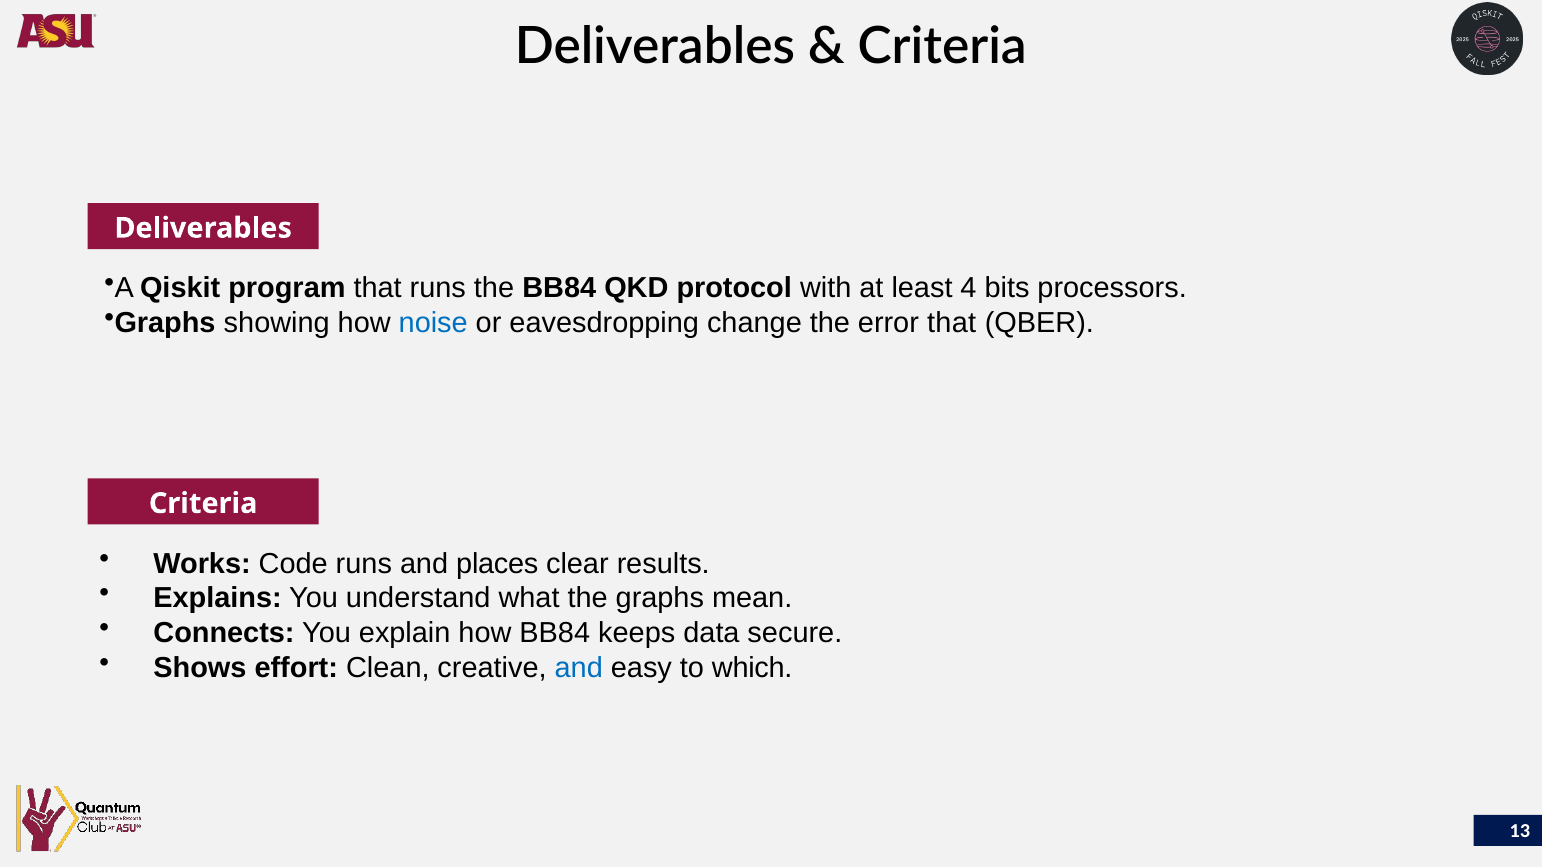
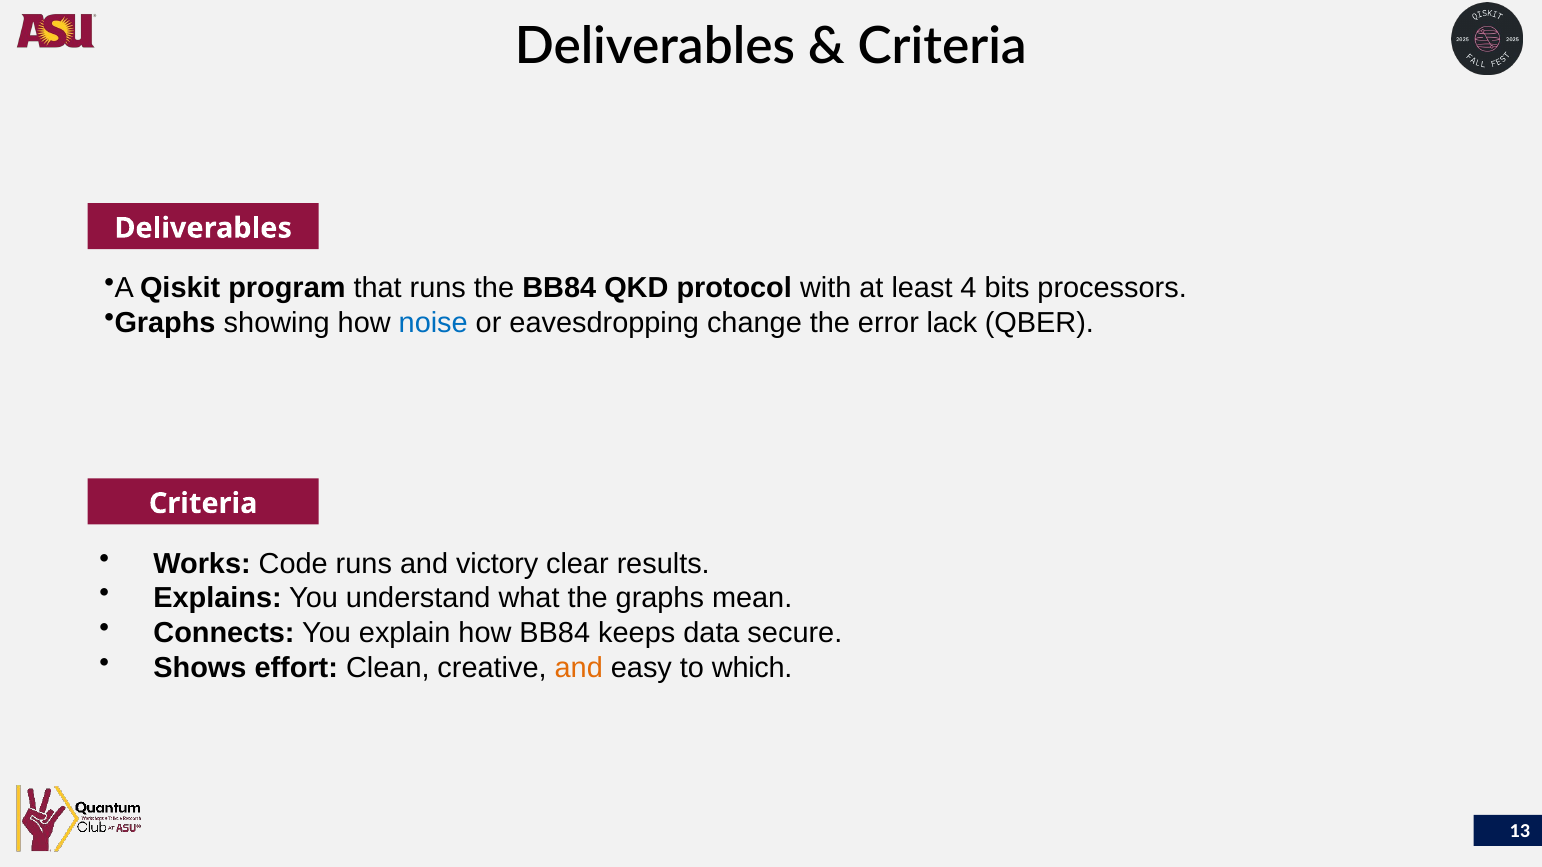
error that: that -> lack
places: places -> victory
and at (579, 668) colour: blue -> orange
